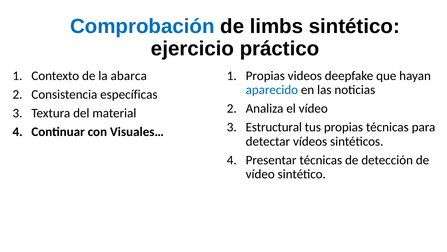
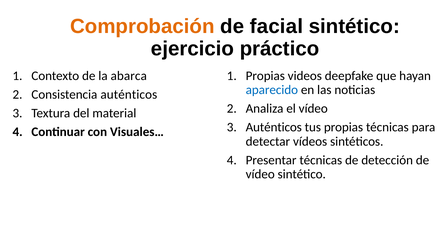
Comprobación colour: blue -> orange
limbs: limbs -> facial
Consistencia específicas: específicas -> auténticos
Estructural at (274, 127): Estructural -> Auténticos
